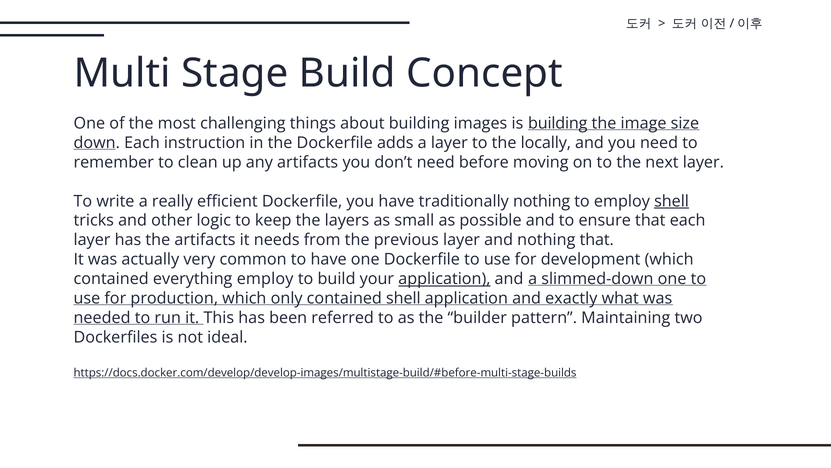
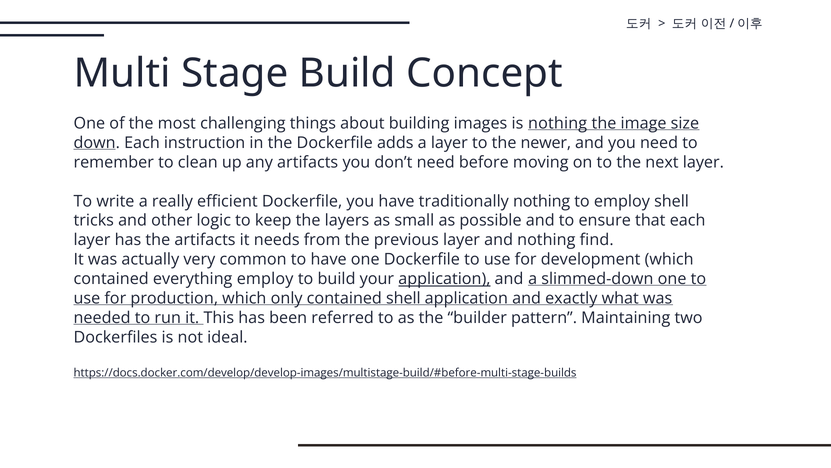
is building: building -> nothing
locally: locally -> newer
shell at (672, 201) underline: present -> none
nothing that: that -> find
